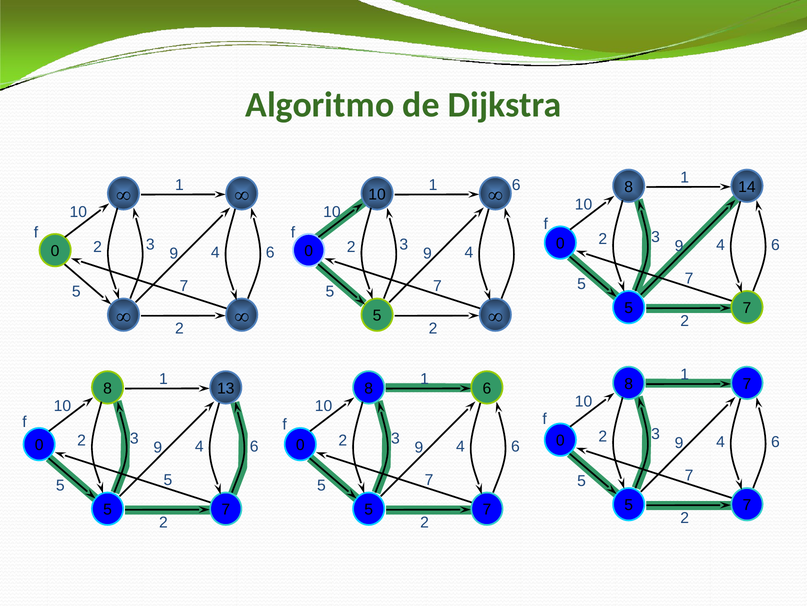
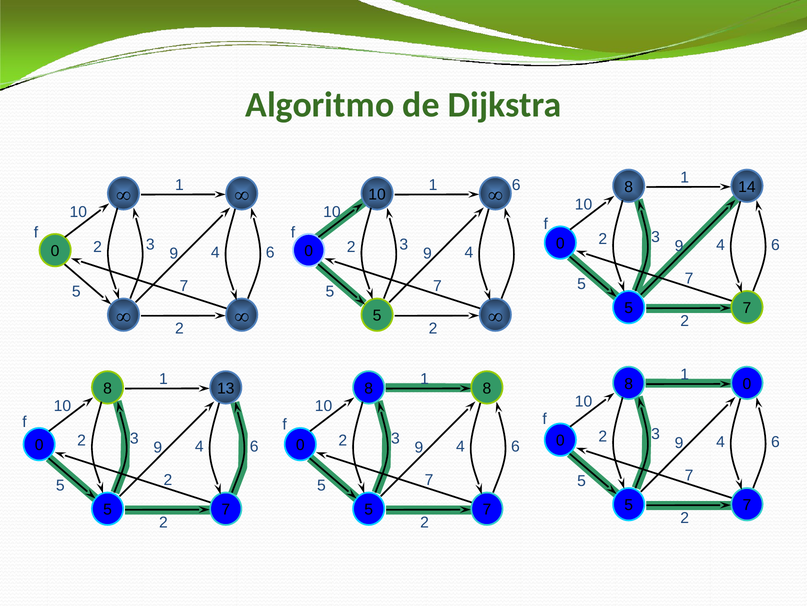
8 7: 7 -> 0
8 6: 6 -> 8
5 5: 5 -> 2
